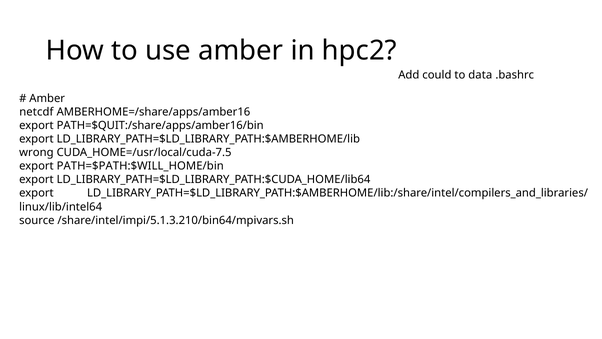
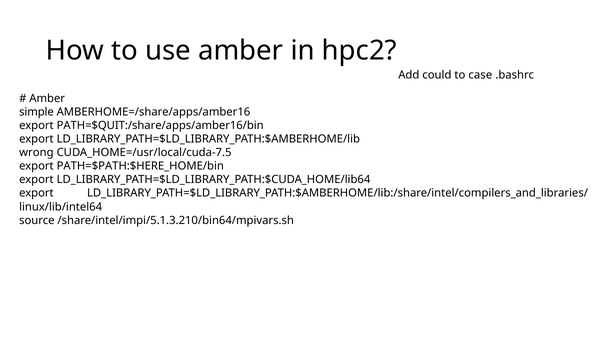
data: data -> case
netcdf: netcdf -> simple
PATH=$PATH:$WILL_HOME/bin: PATH=$PATH:$WILL_HOME/bin -> PATH=$PATH:$HERE_HOME/bin
